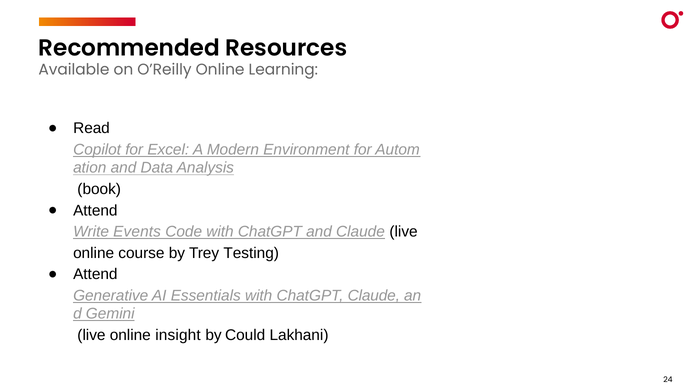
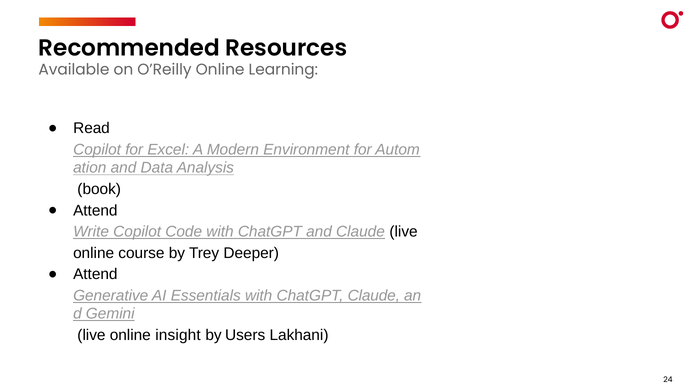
Write Events: Events -> Copilot
Testing: Testing -> Deeper
Could: Could -> Users
